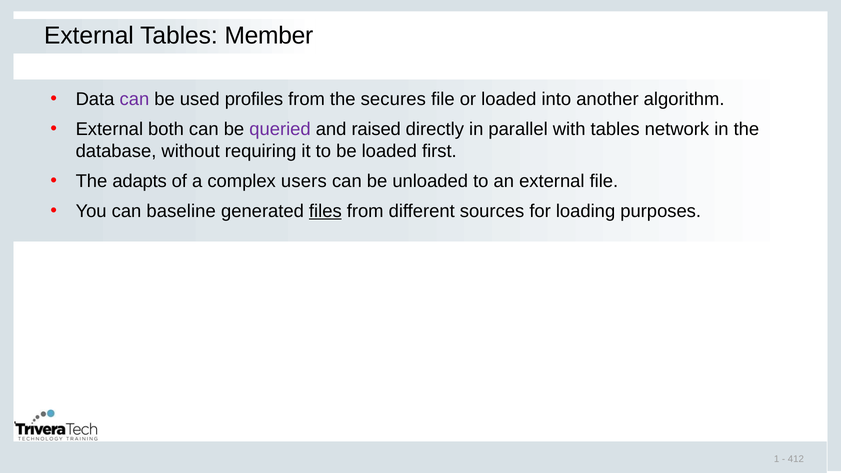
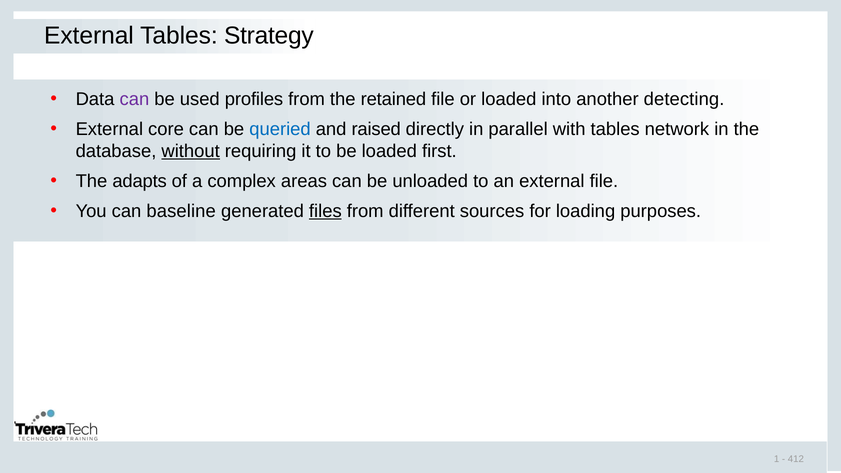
Member: Member -> Strategy
secures: secures -> retained
algorithm: algorithm -> detecting
both: both -> core
queried colour: purple -> blue
without underline: none -> present
users: users -> areas
